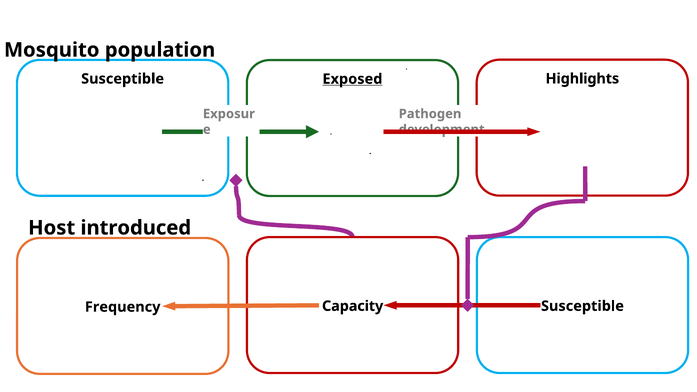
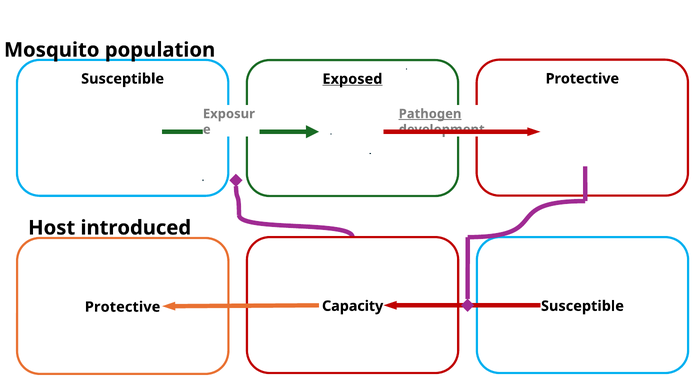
Highlights at (582, 79): Highlights -> Protective
Pathogen underline: none -> present
Frequency at (123, 307): Frequency -> Protective
